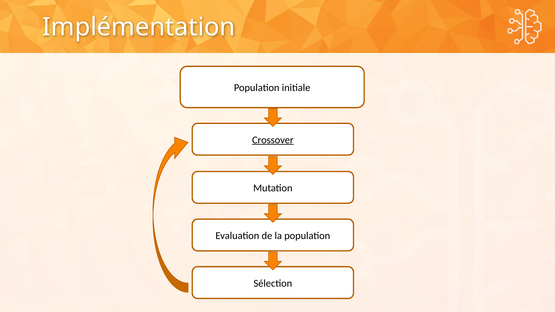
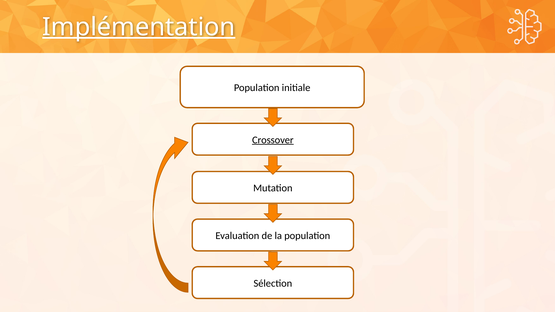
Implémentation underline: none -> present
